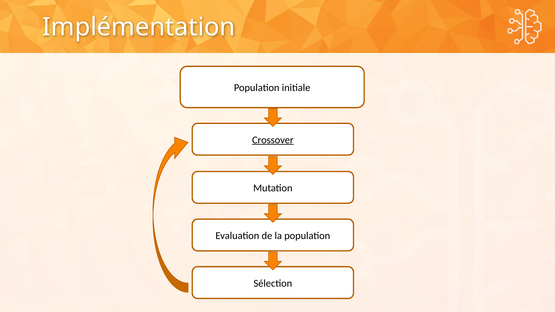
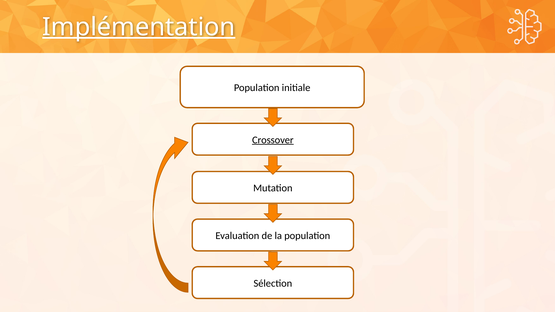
Implémentation underline: none -> present
